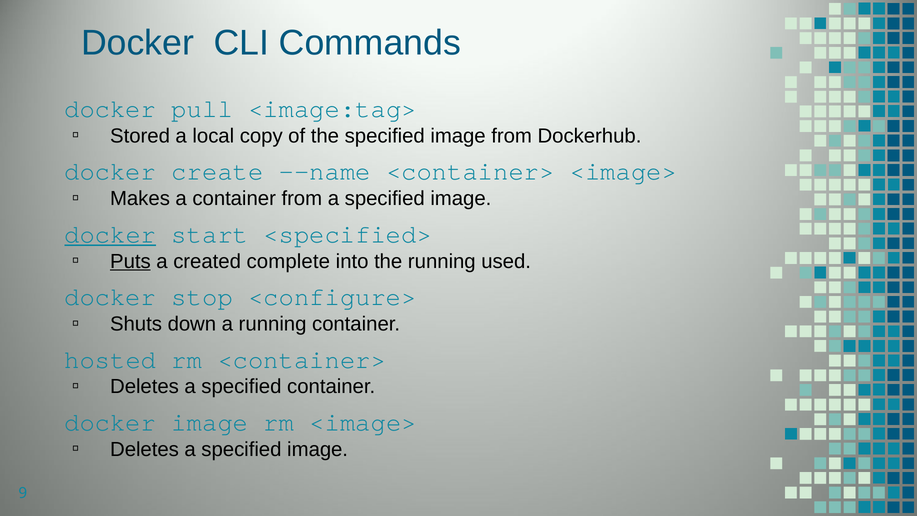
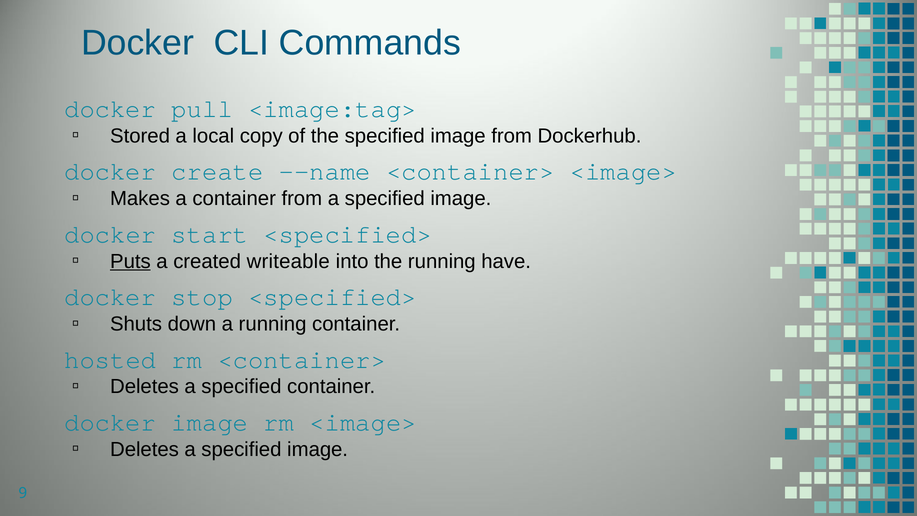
docker at (110, 234) underline: present -> none
complete: complete -> writeable
used: used -> have
stop <configure>: <configure> -> <specified>
